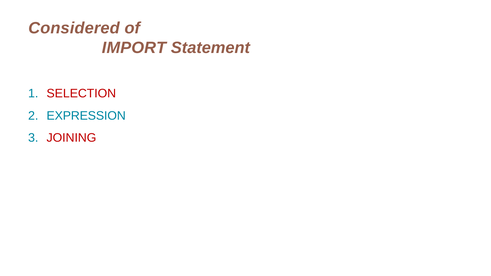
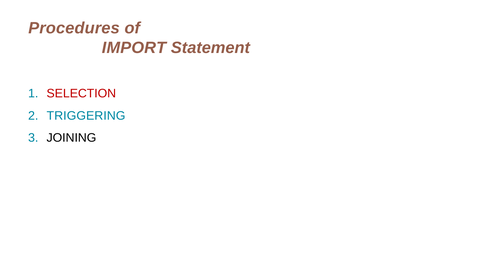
Considered: Considered -> Procedures
EXPRESSION: EXPRESSION -> TRIGGERING
JOINING colour: red -> black
